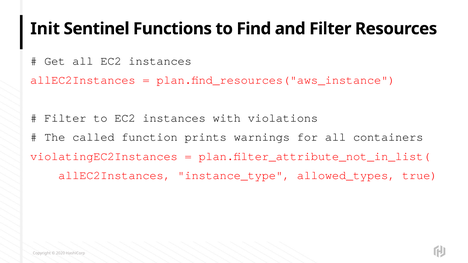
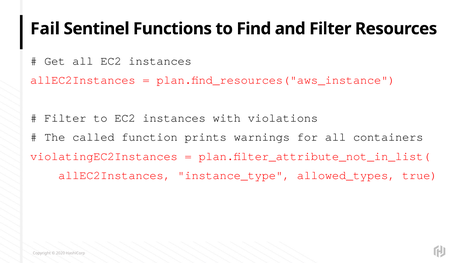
Init: Init -> Fail
